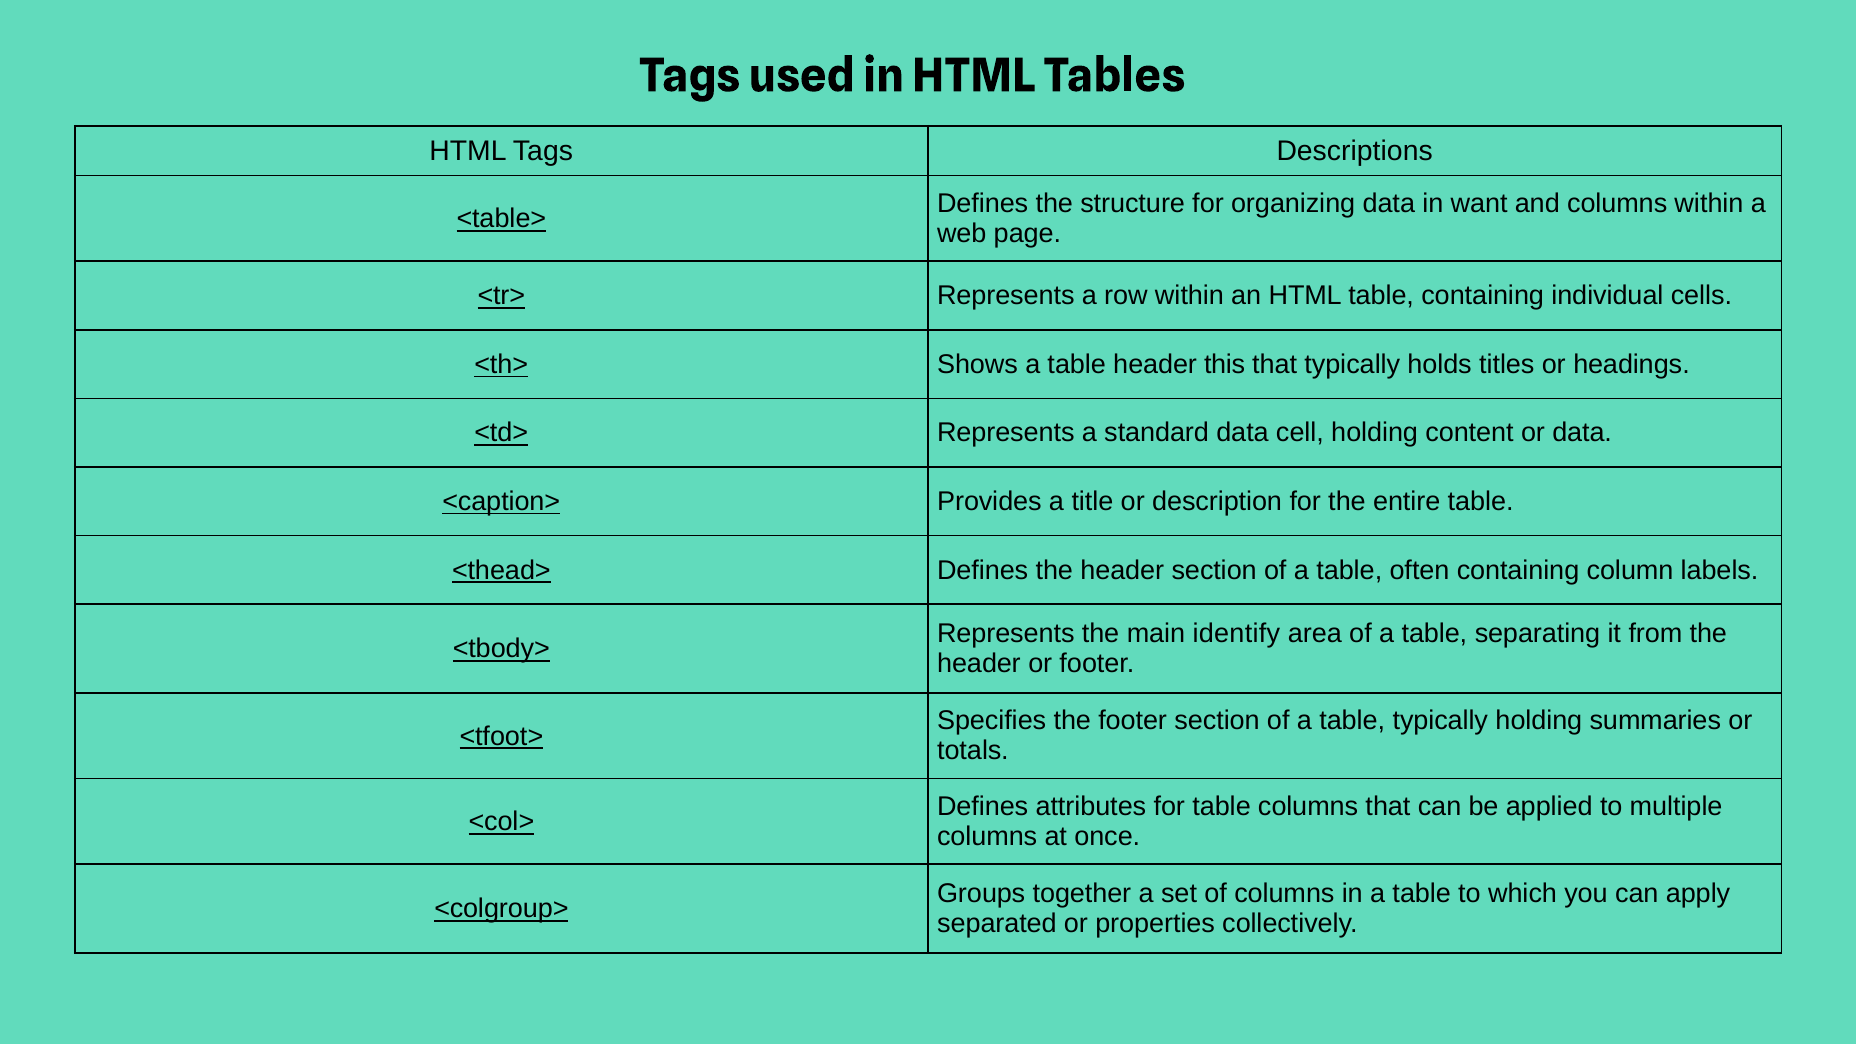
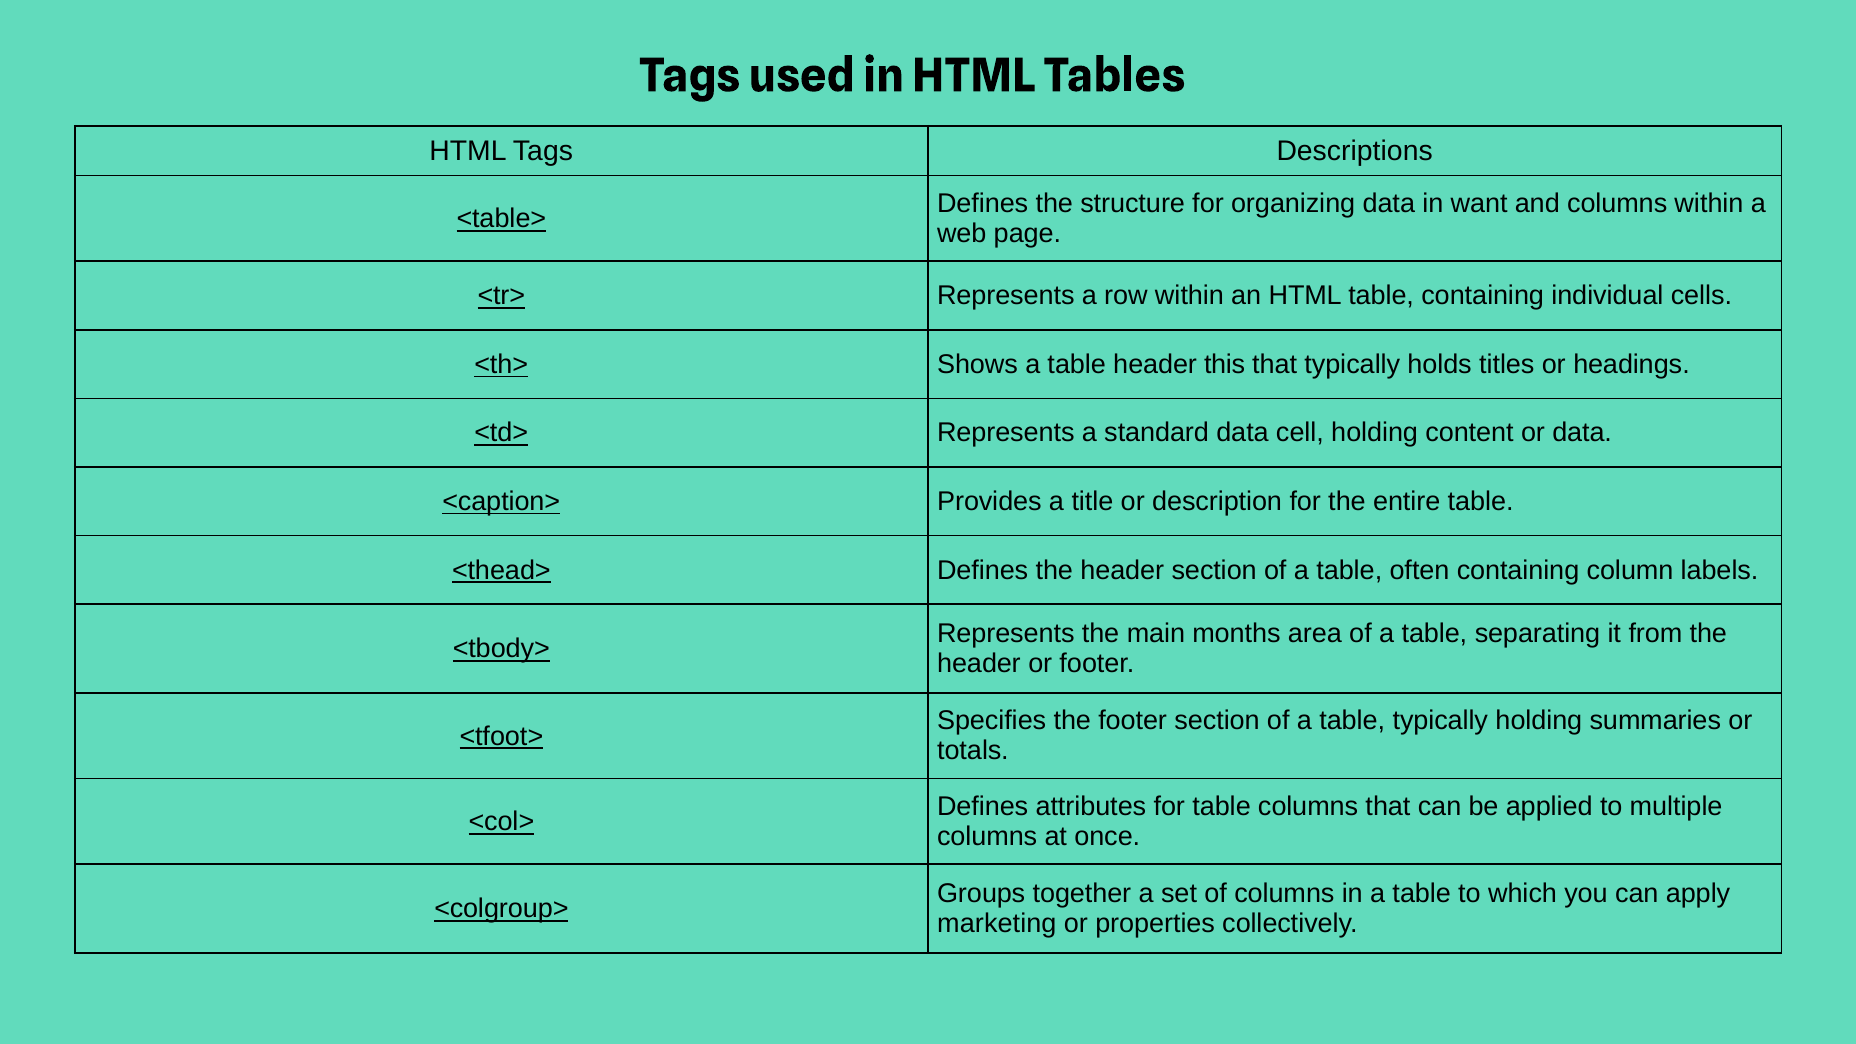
identify: identify -> months
separated: separated -> marketing
